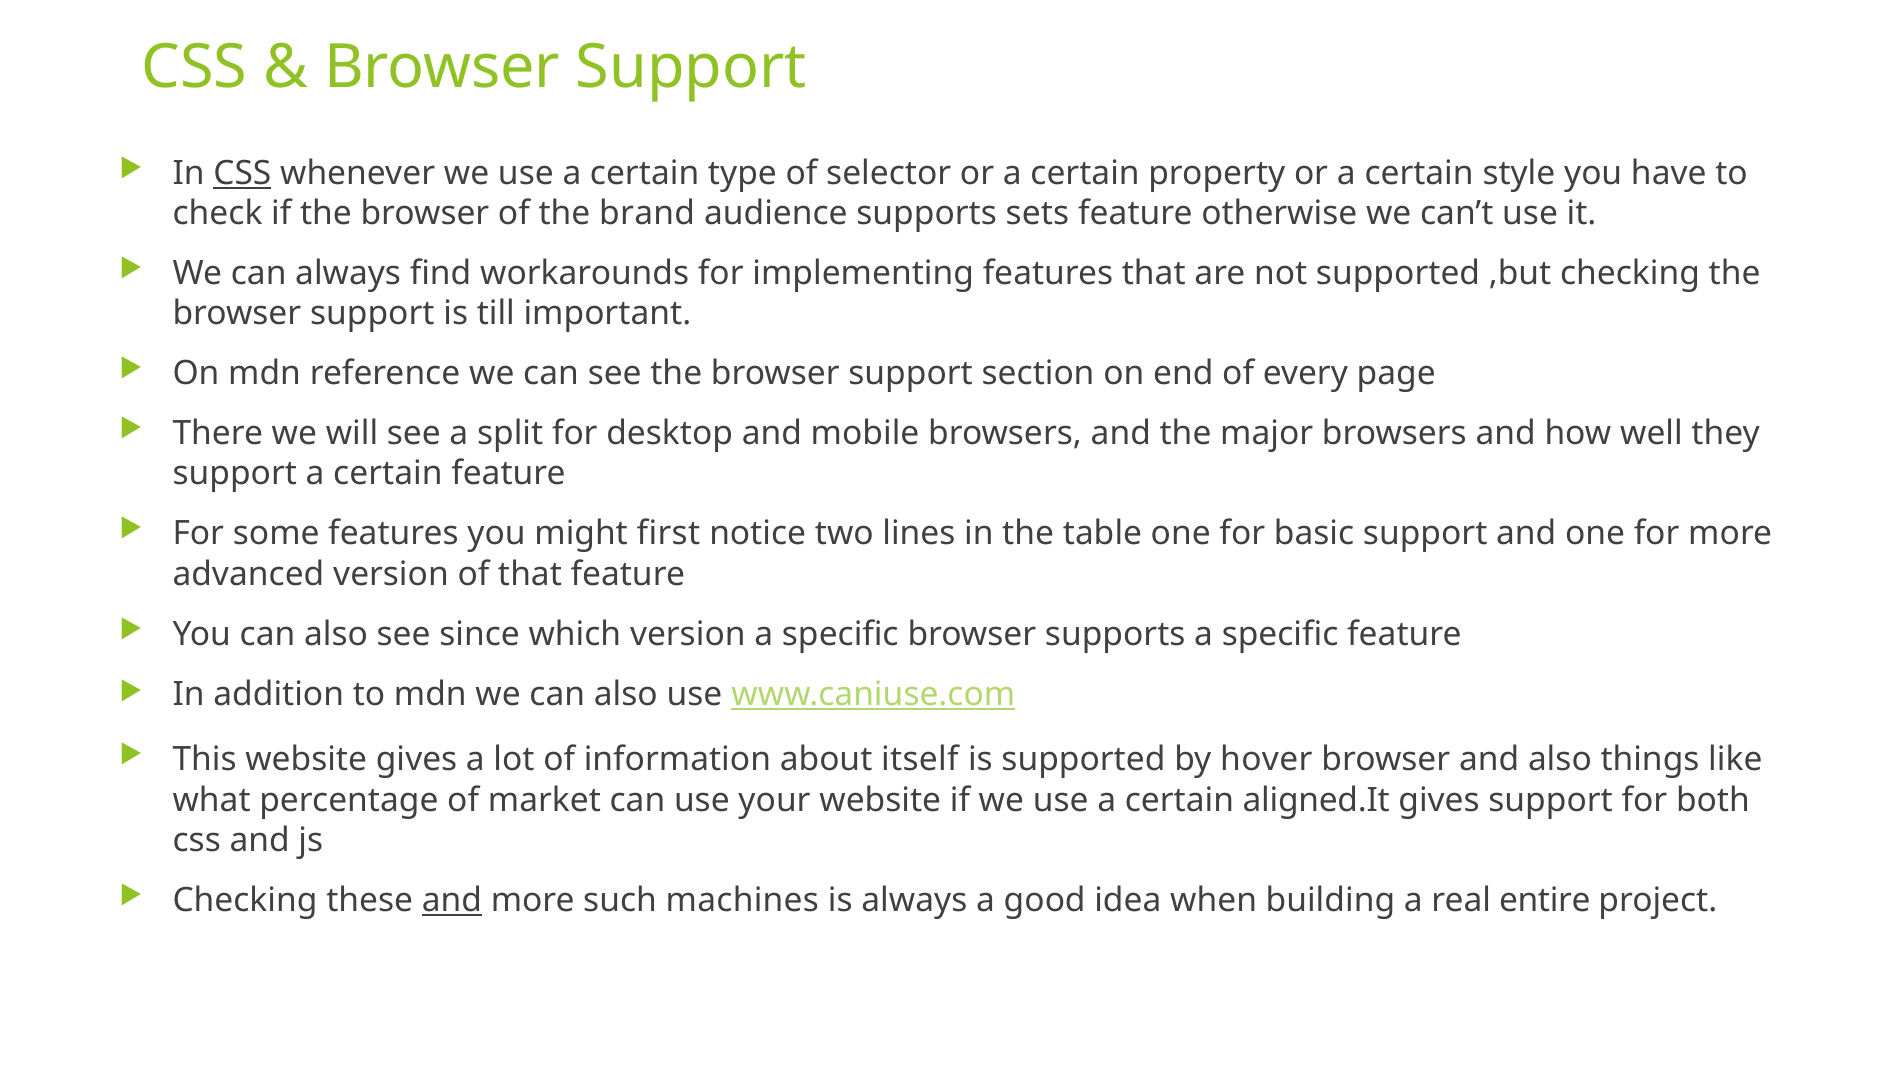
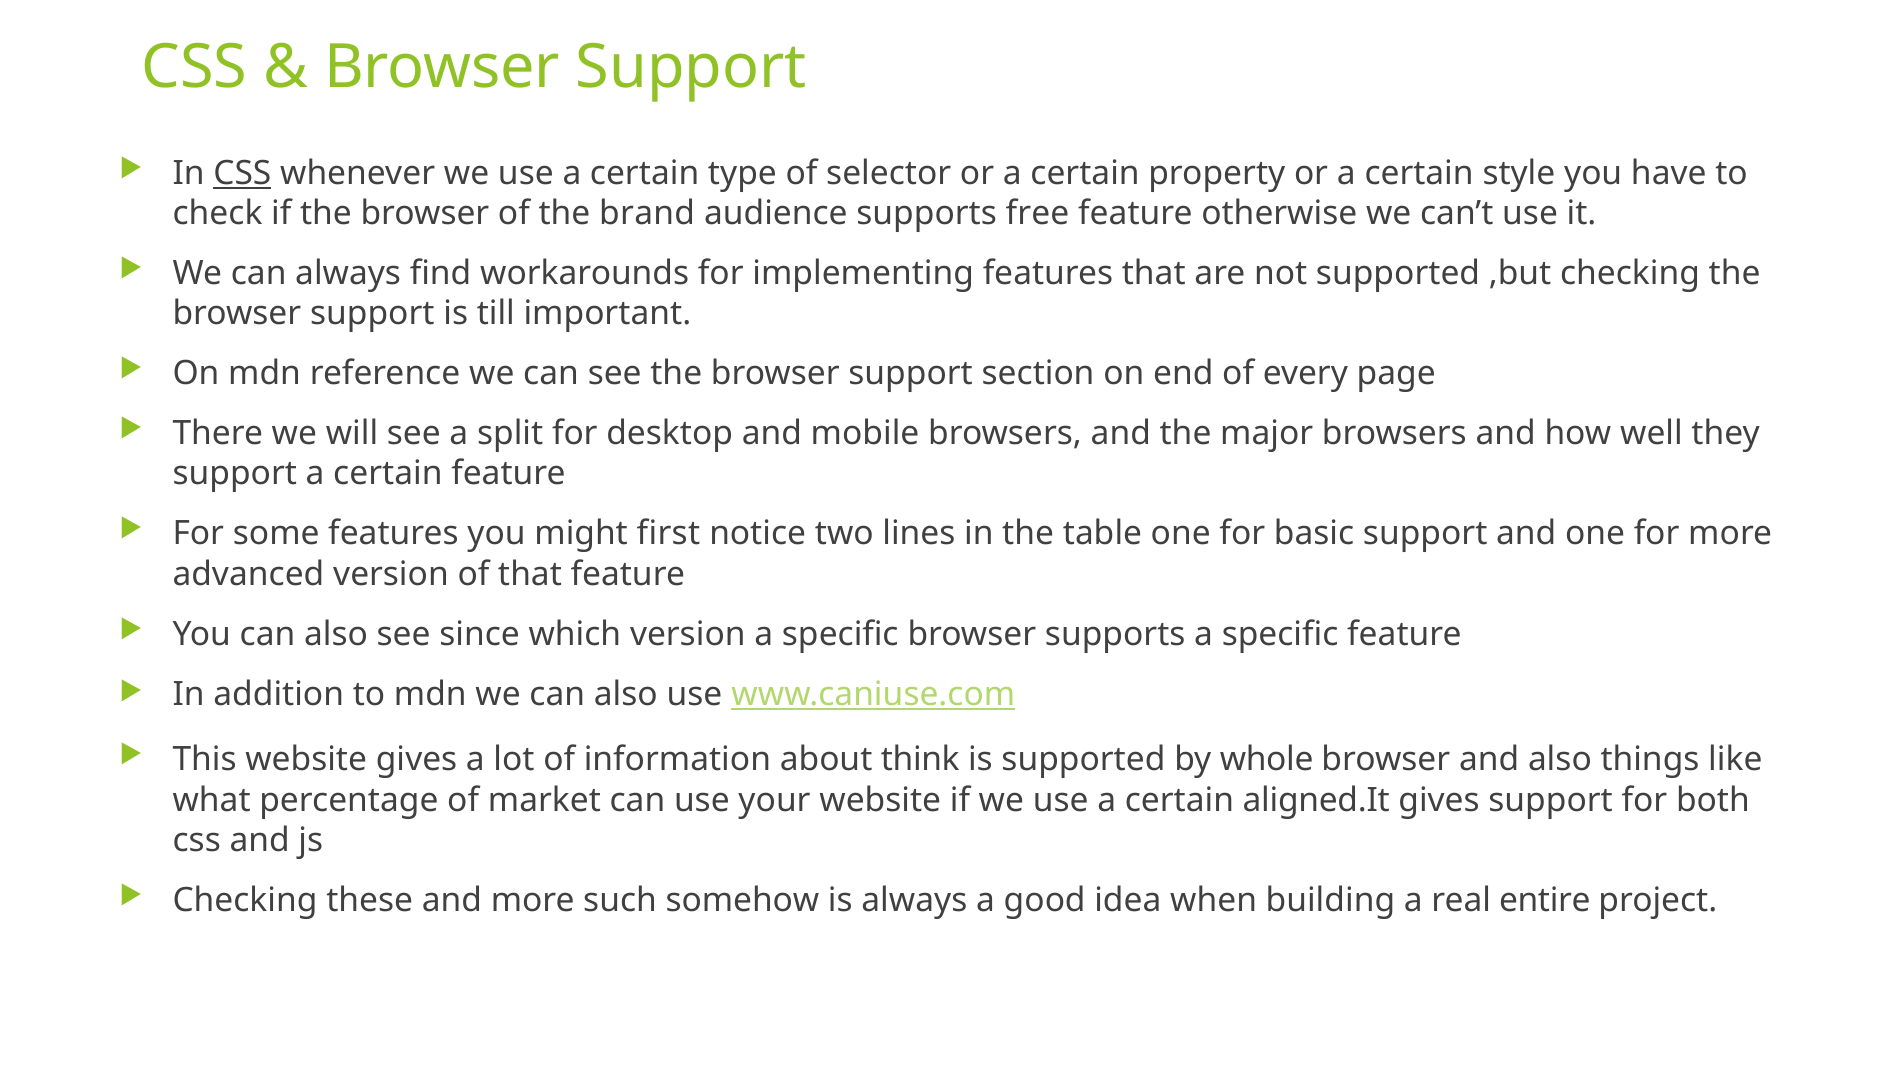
sets: sets -> free
itself: itself -> think
hover: hover -> whole
and at (452, 900) underline: present -> none
machines: machines -> somehow
